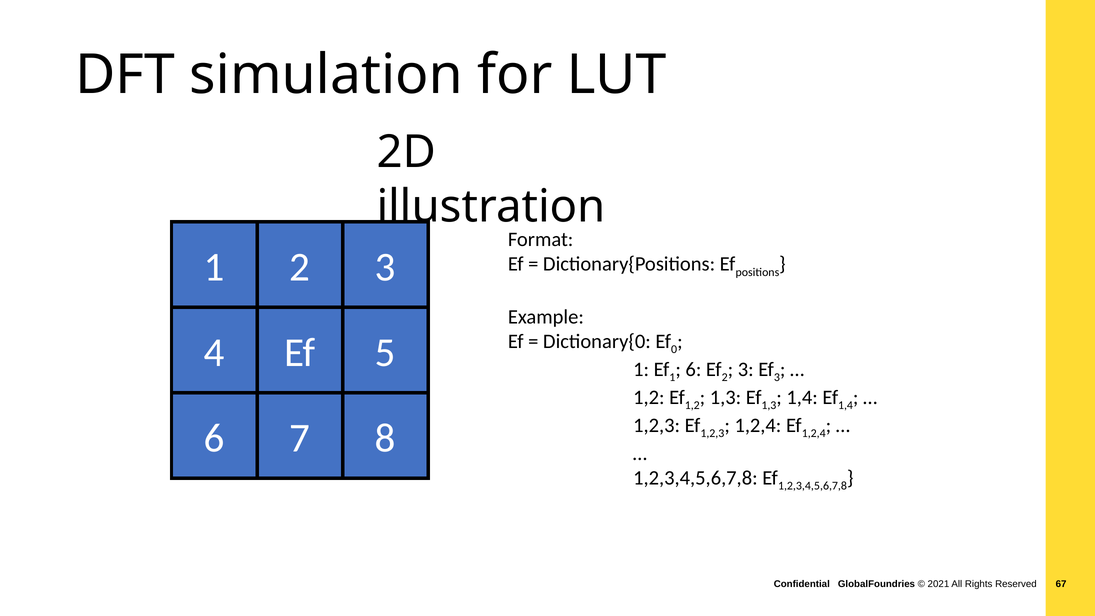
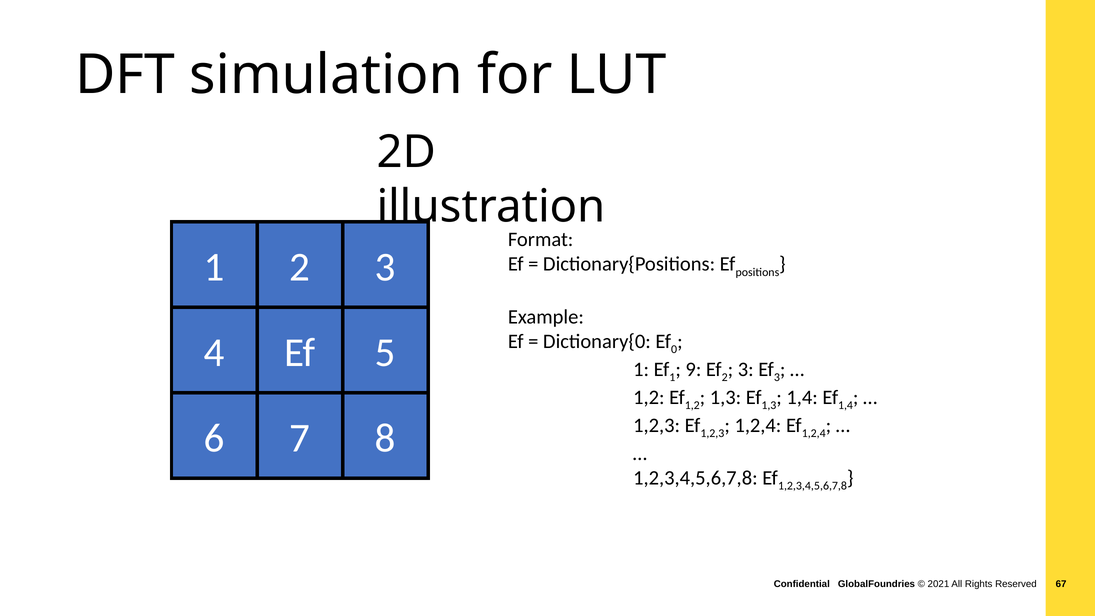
6 at (693, 369): 6 -> 9
